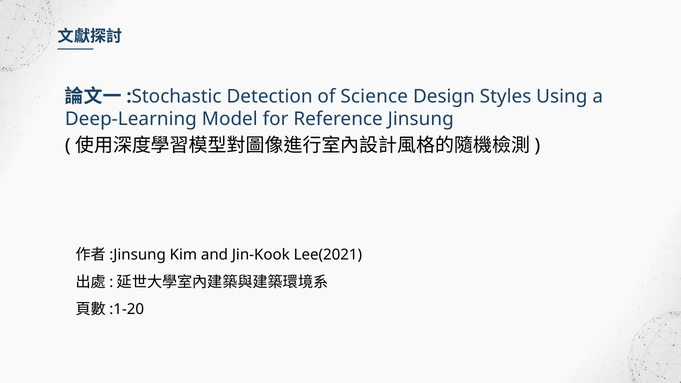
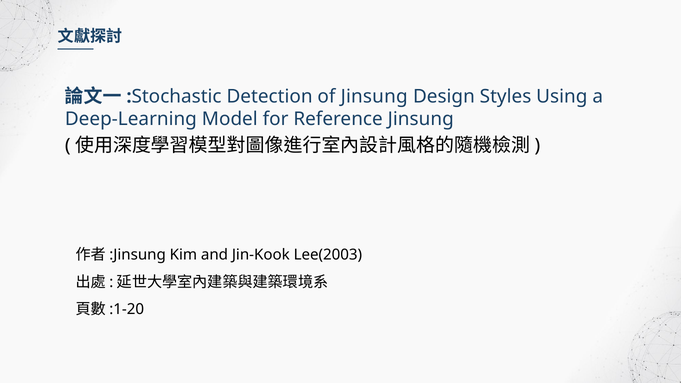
of Science: Science -> Jinsung
Lee(2021: Lee(2021 -> Lee(2003
